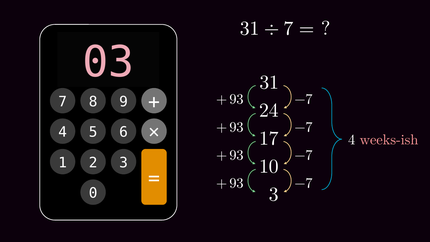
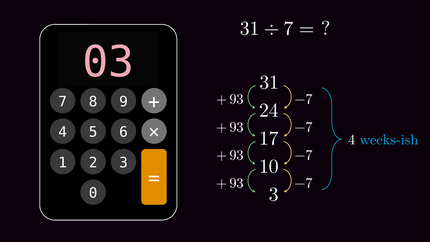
weeks-ish colour: pink -> light blue
